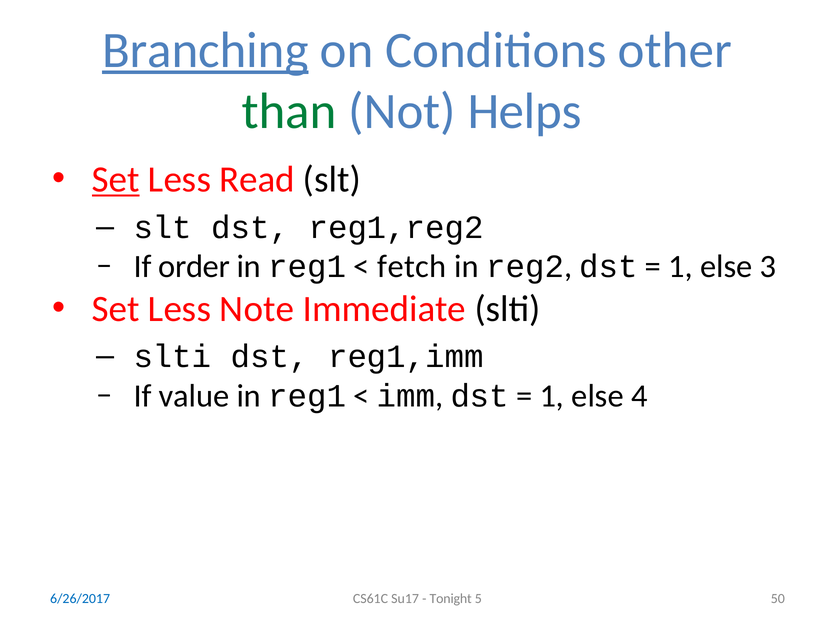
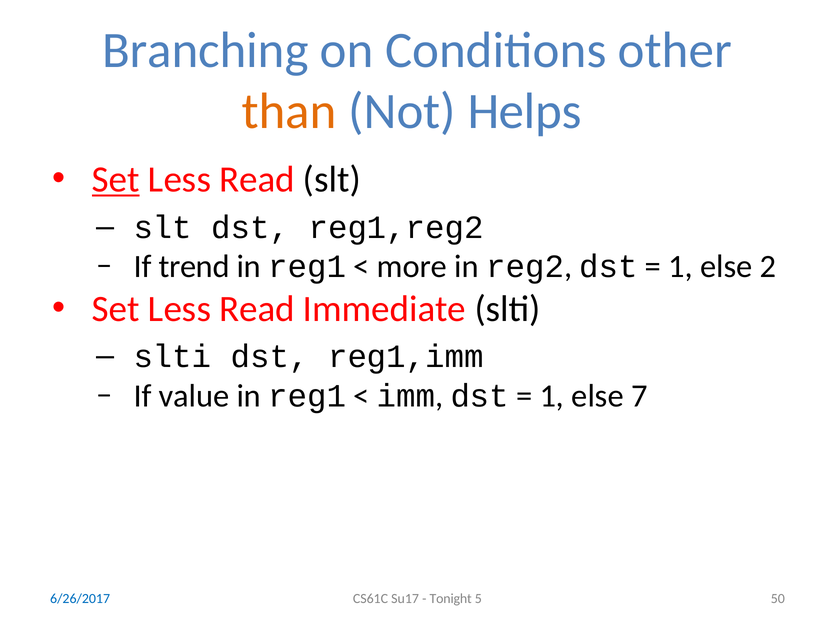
Branching underline: present -> none
than colour: green -> orange
order: order -> trend
fetch: fetch -> more
3: 3 -> 2
Note at (257, 308): Note -> Read
4: 4 -> 7
